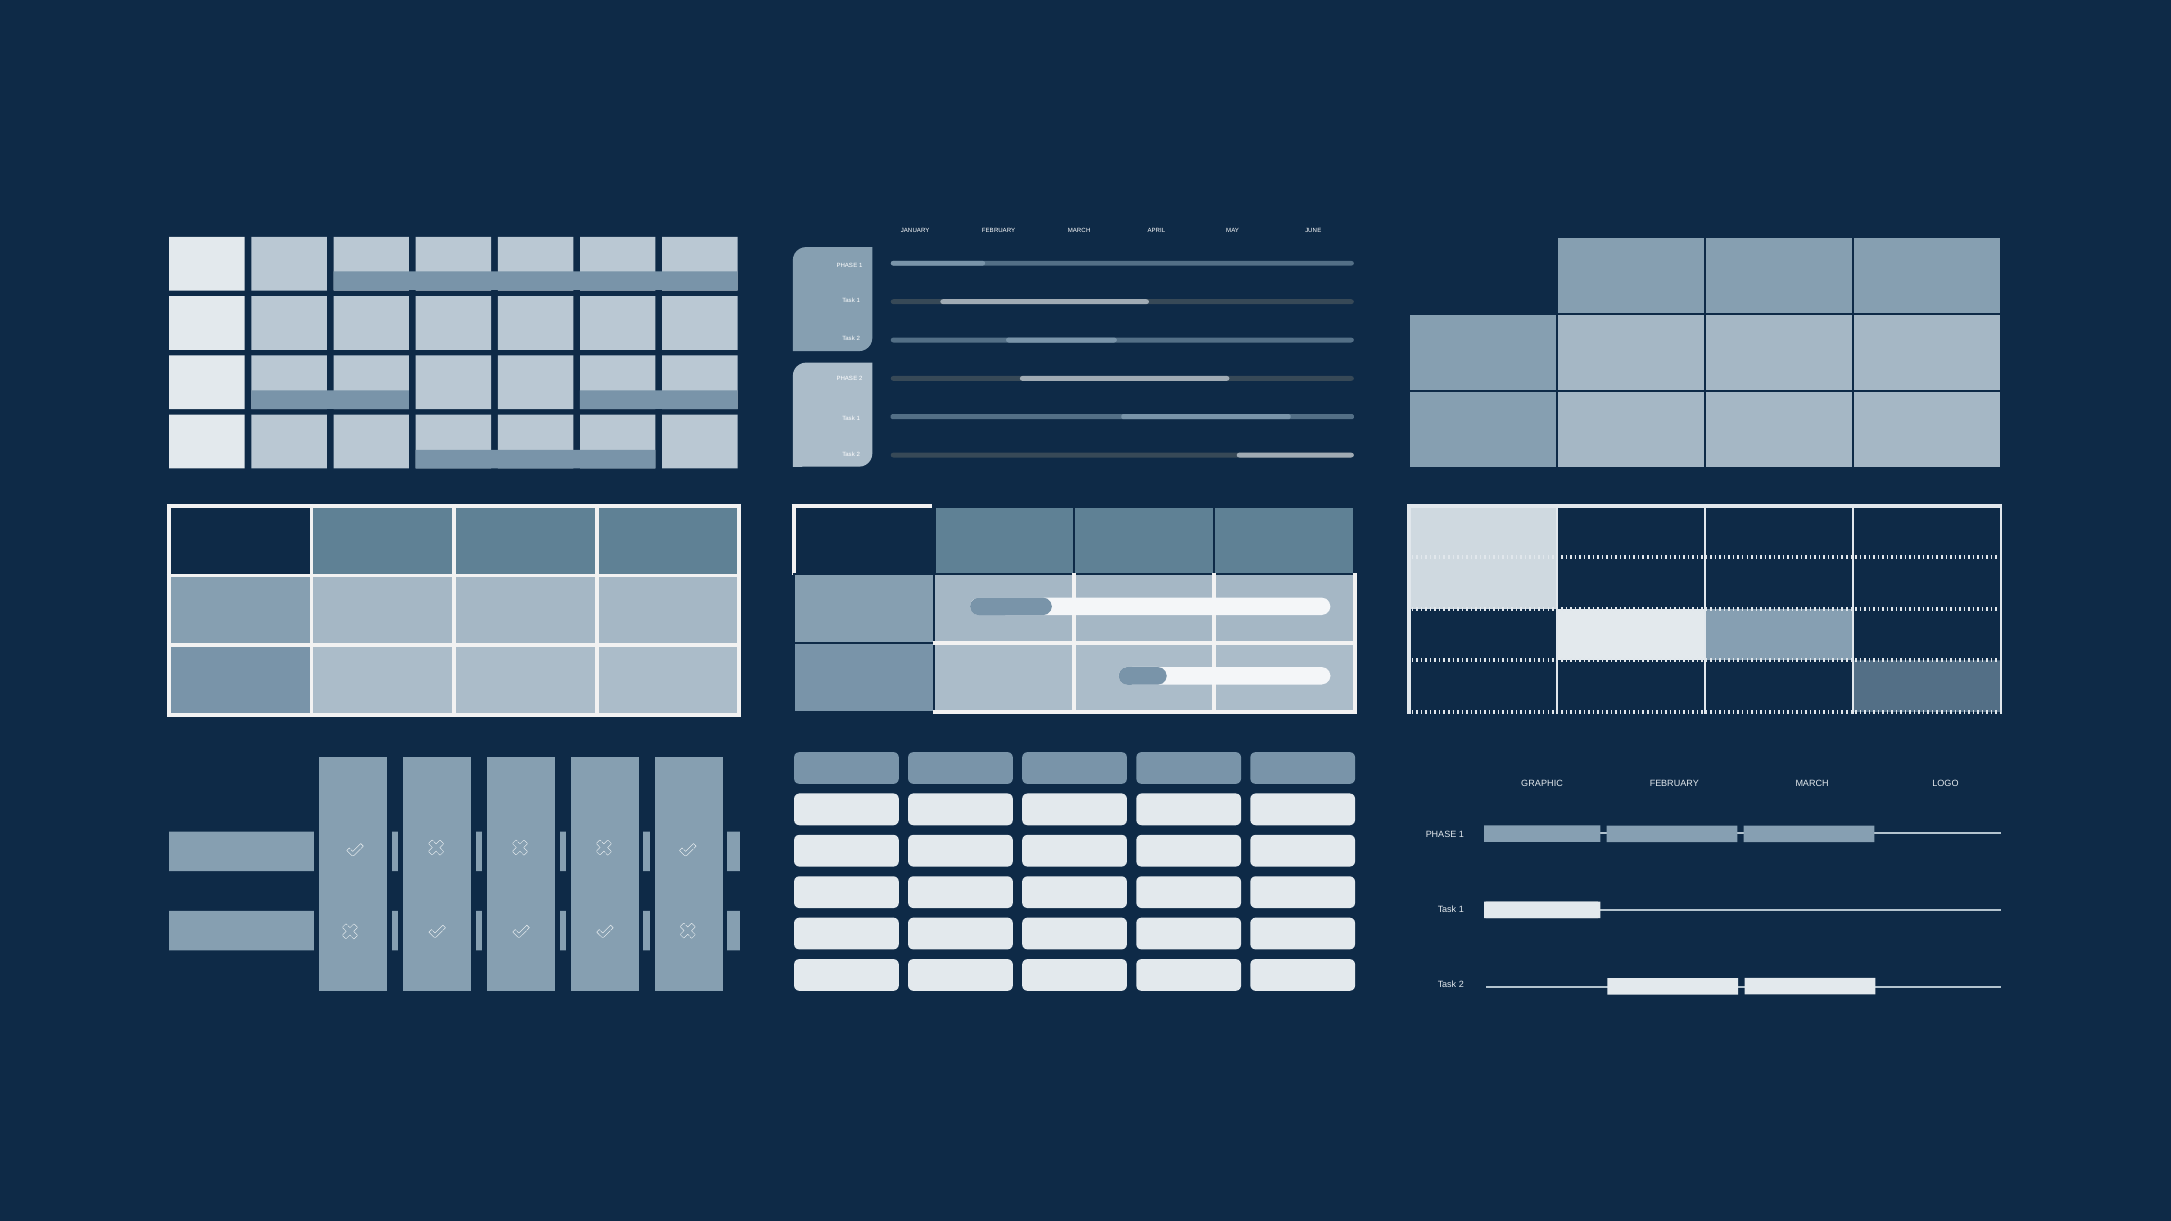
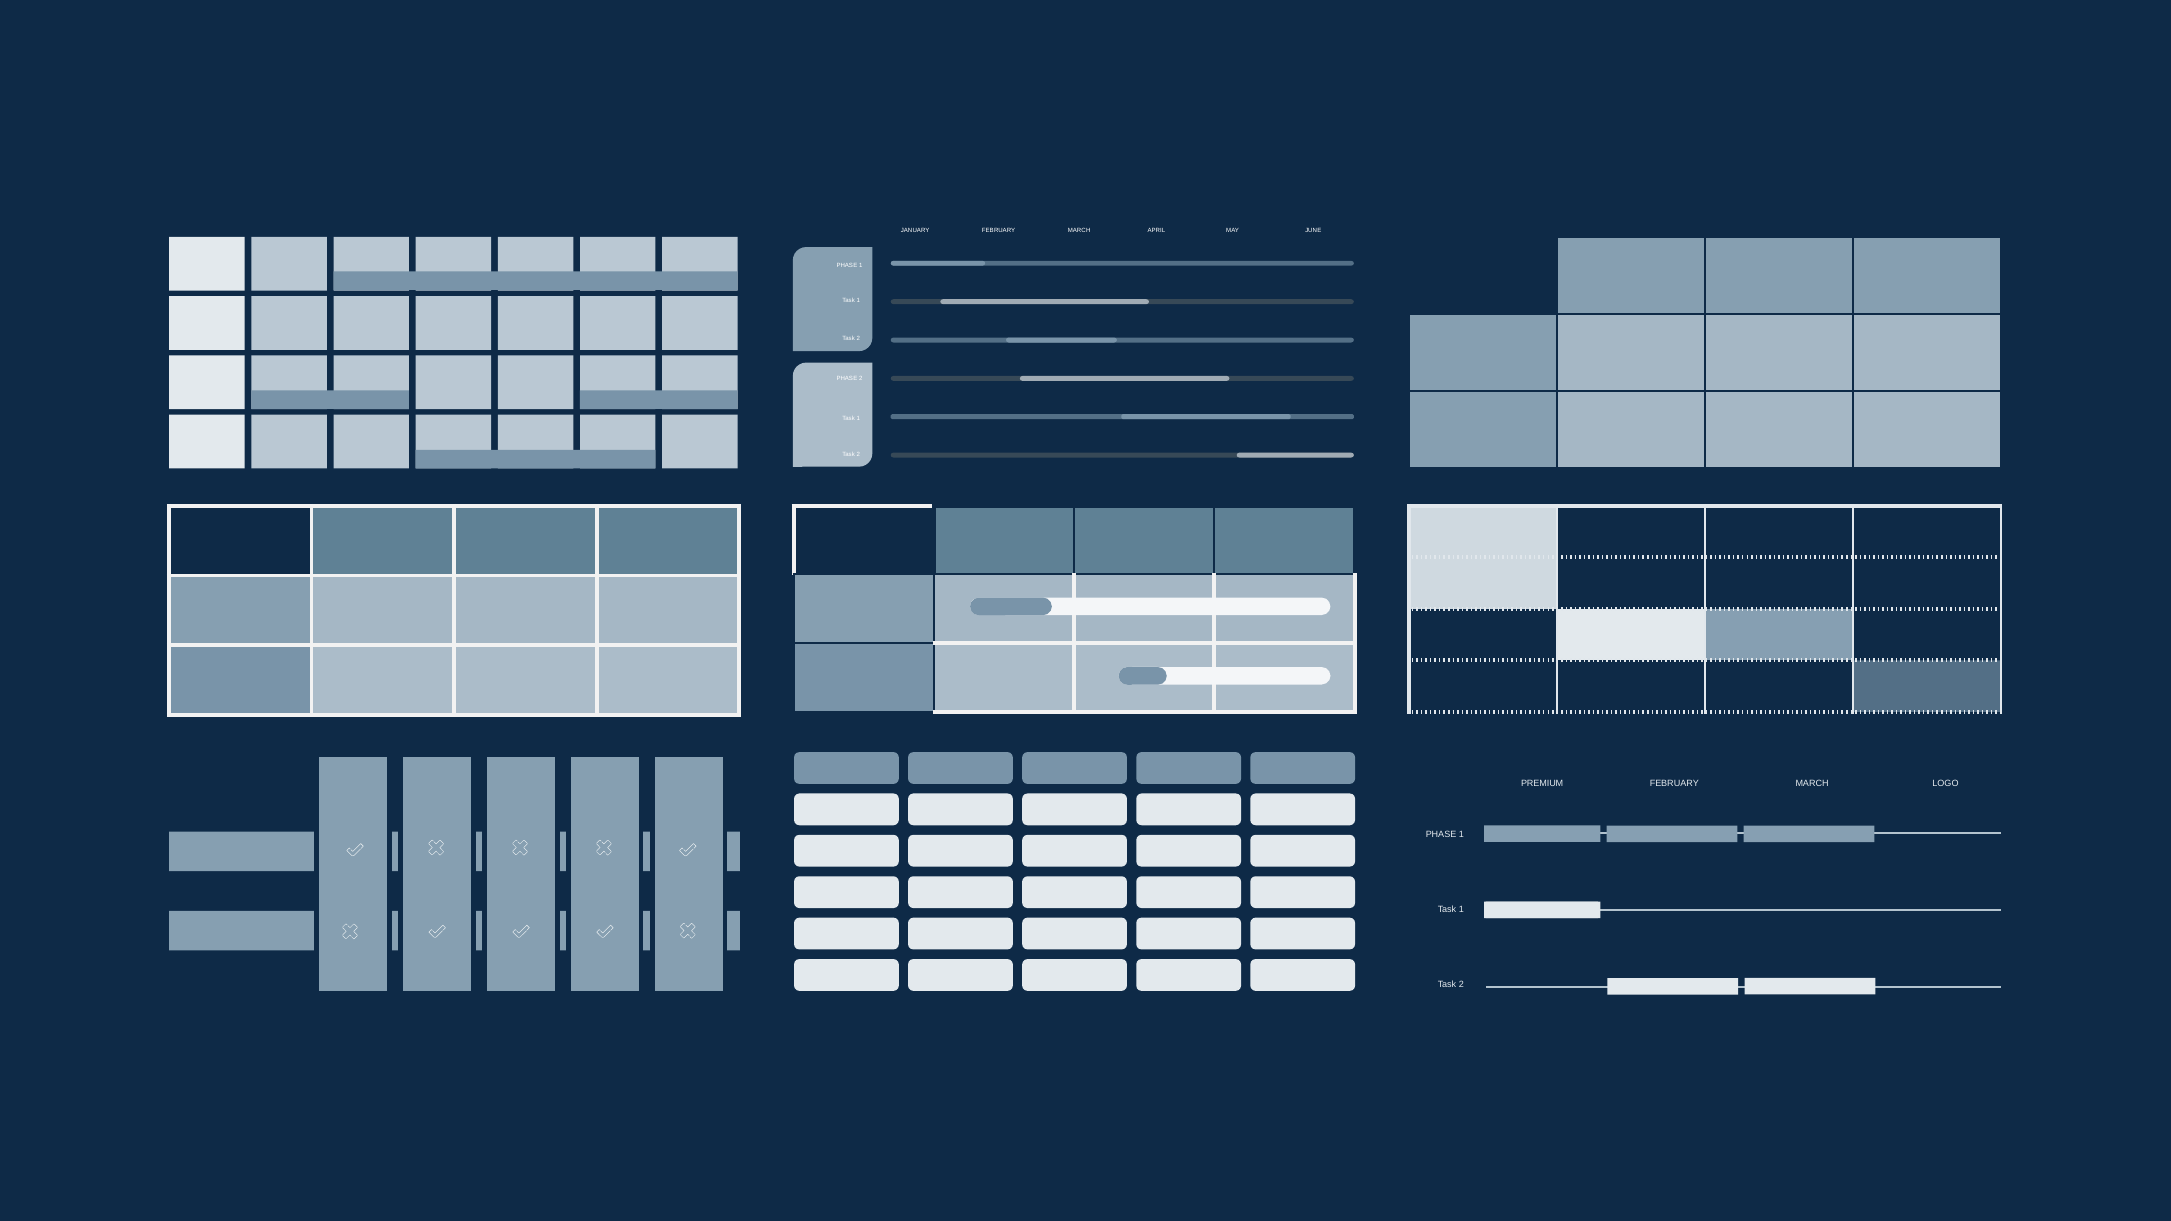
GRAPHIC: GRAPHIC -> PREMIUM
